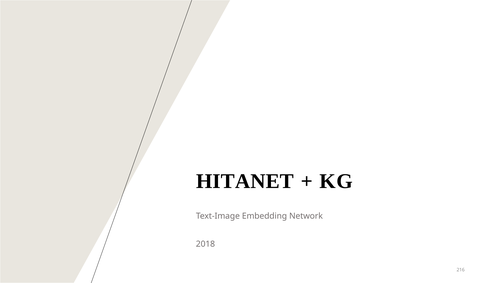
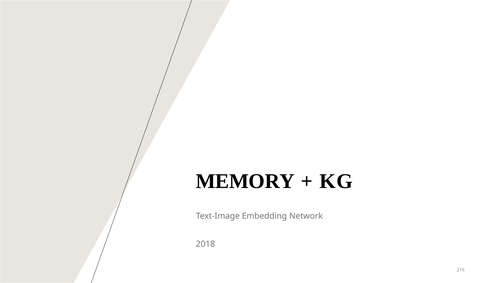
HITANET: HITANET -> MEMORY
